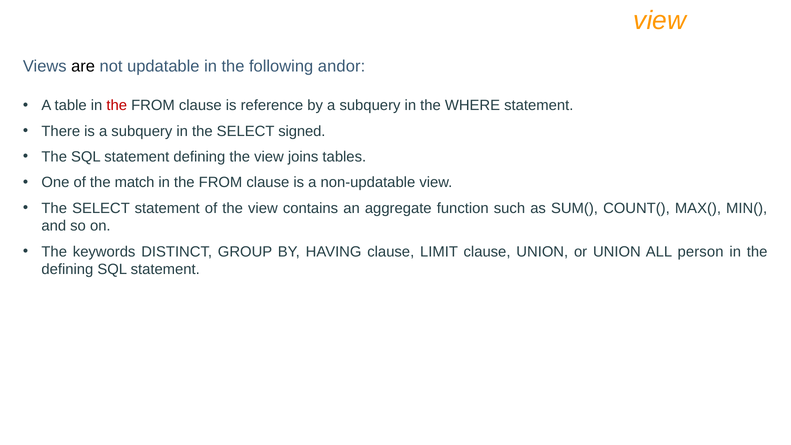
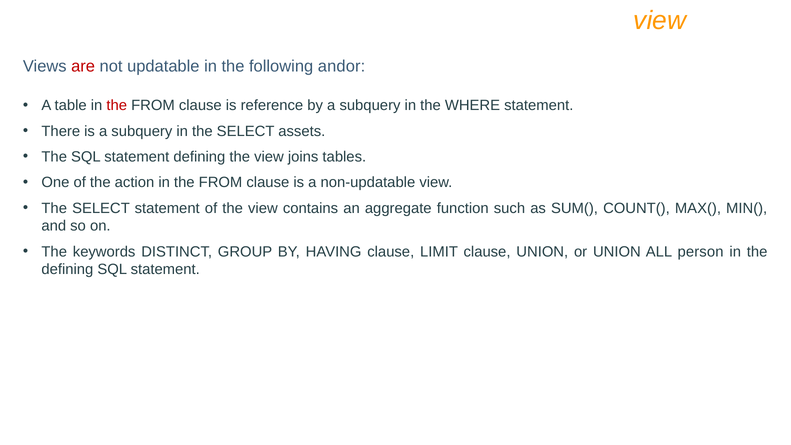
are colour: black -> red
signed: signed -> assets
match: match -> action
